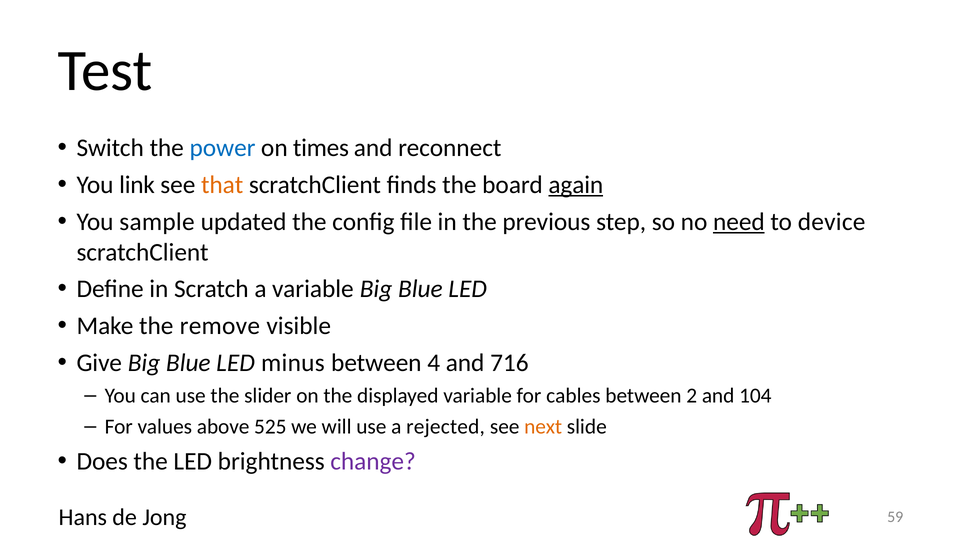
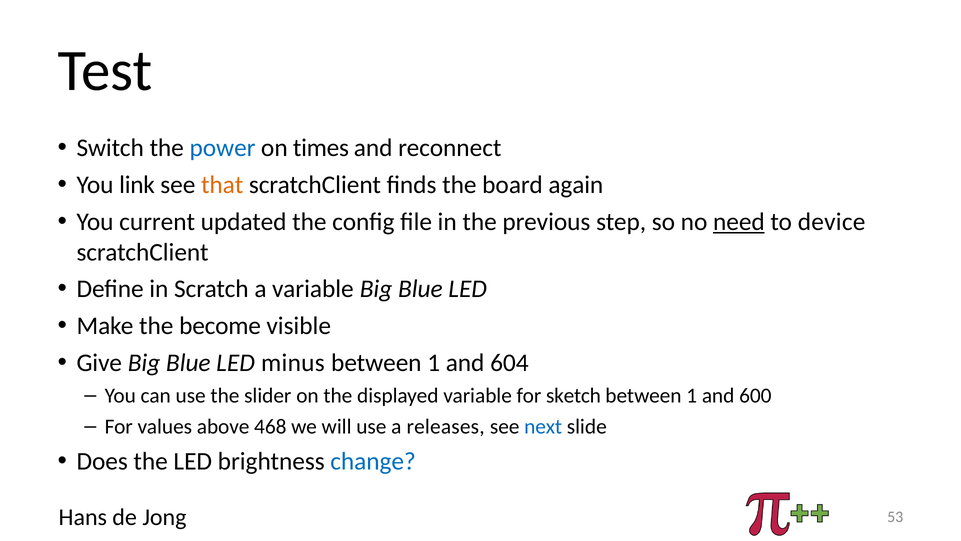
again underline: present -> none
sample: sample -> current
remove: remove -> become
4 at (434, 362): 4 -> 1
716: 716 -> 604
cables: cables -> sketch
2 at (692, 395): 2 -> 1
104: 104 -> 600
525: 525 -> 468
rejected: rejected -> releases
next colour: orange -> blue
change colour: purple -> blue
59: 59 -> 53
